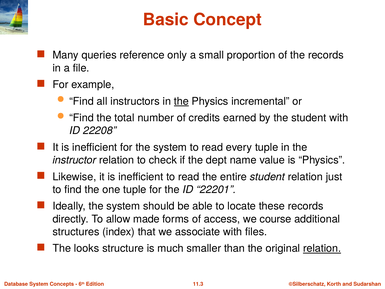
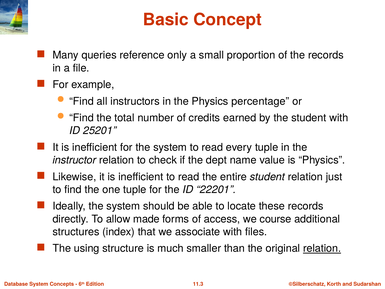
the at (181, 101) underline: present -> none
incremental: incremental -> percentage
22208: 22208 -> 25201
looks: looks -> using
